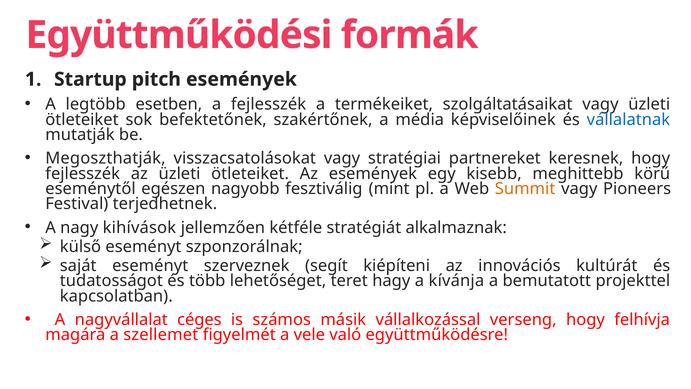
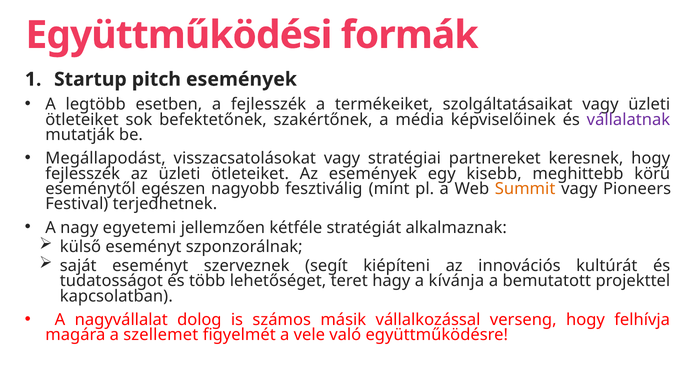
vállalatnak colour: blue -> purple
Megoszthatják: Megoszthatják -> Megállapodást
kihívások: kihívások -> egyetemi
céges: céges -> dolog
